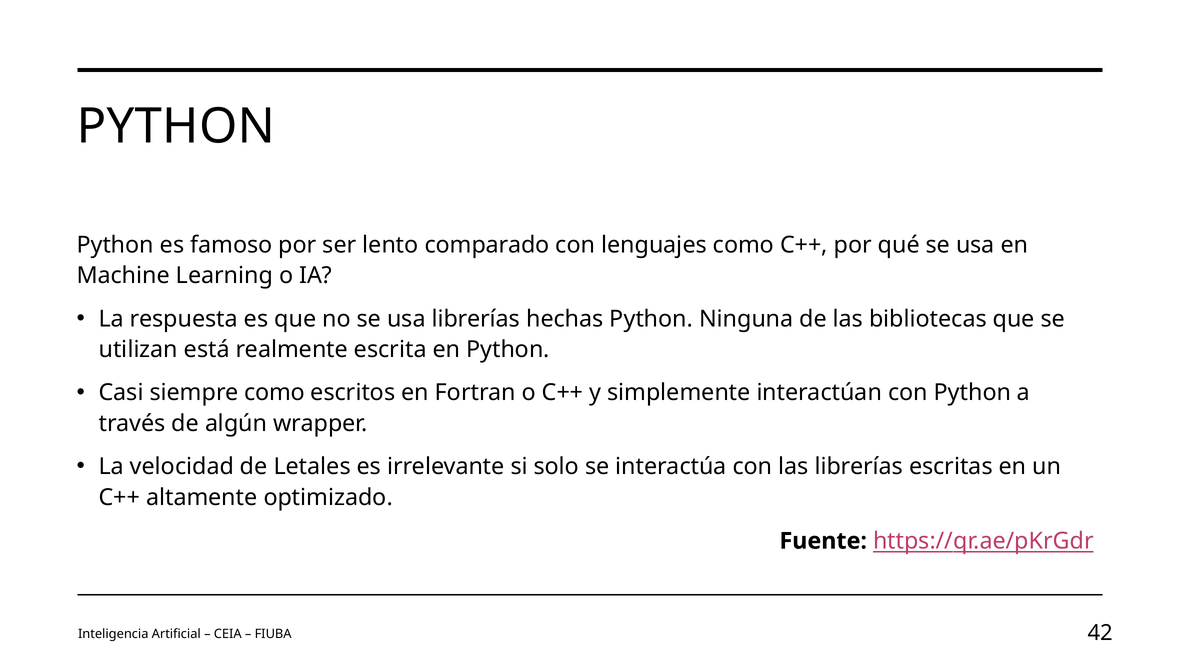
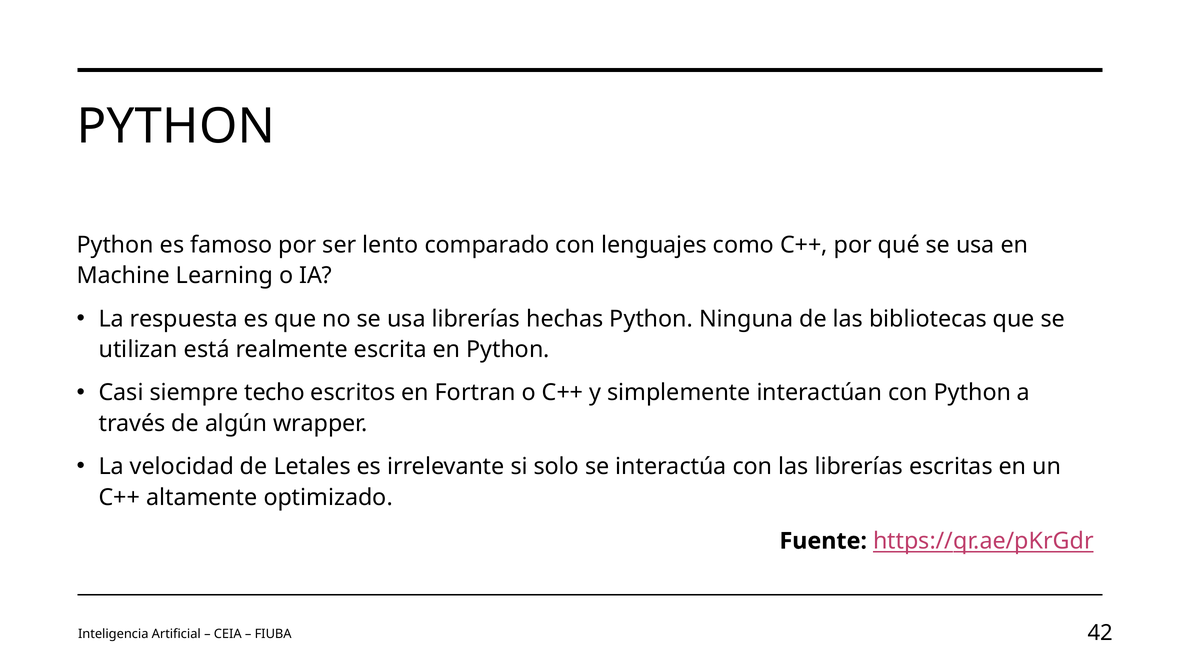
siempre como: como -> techo
